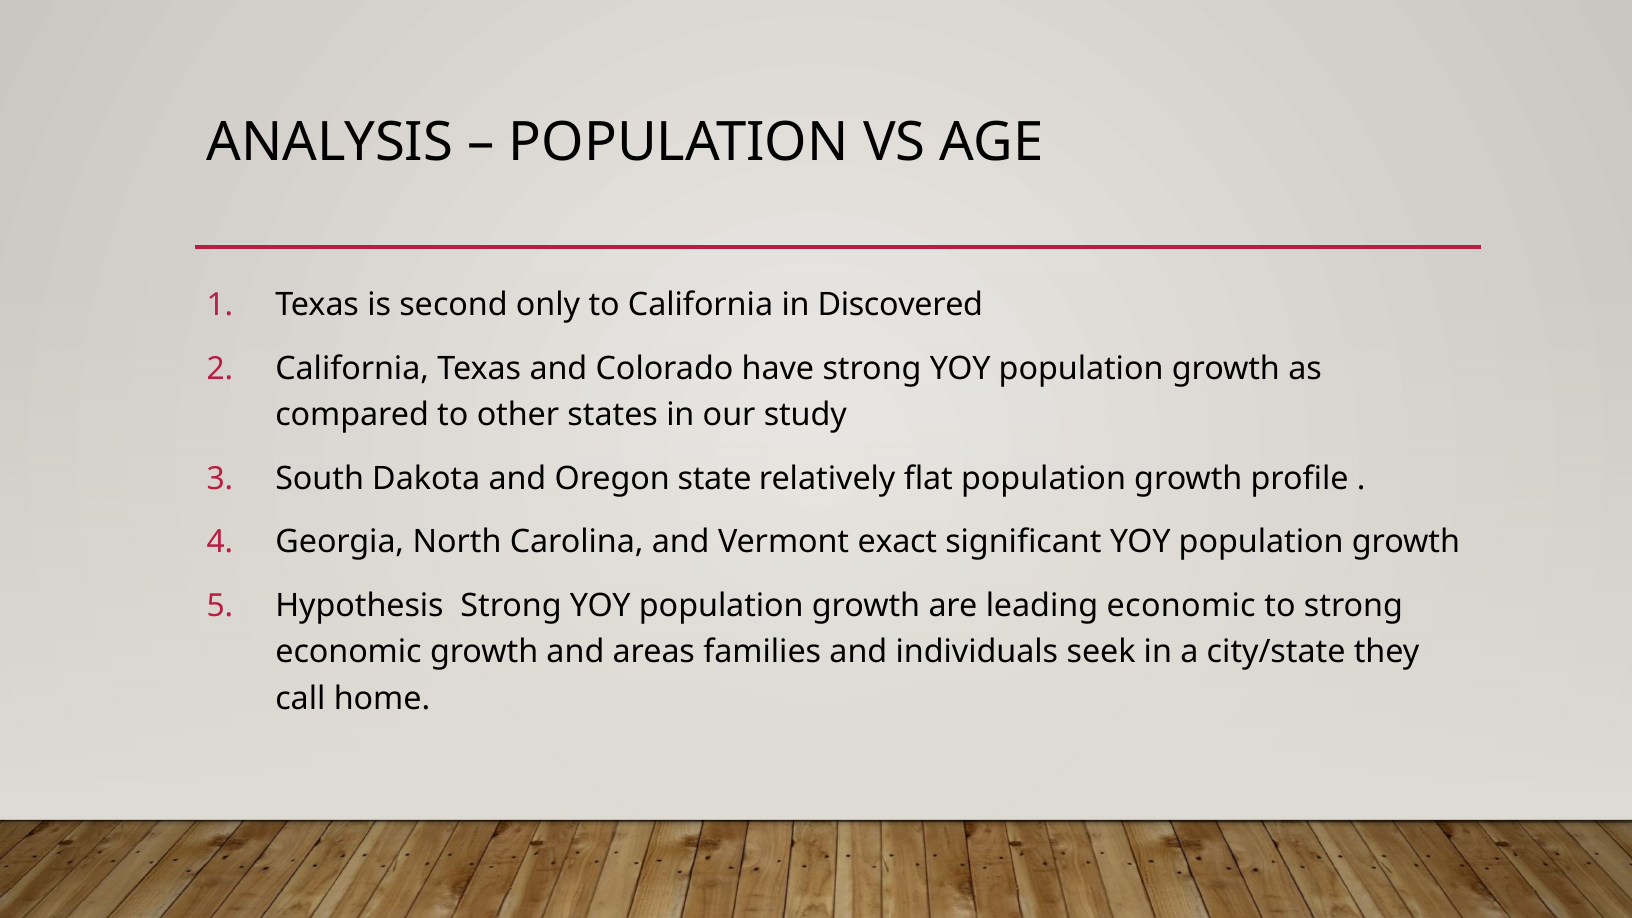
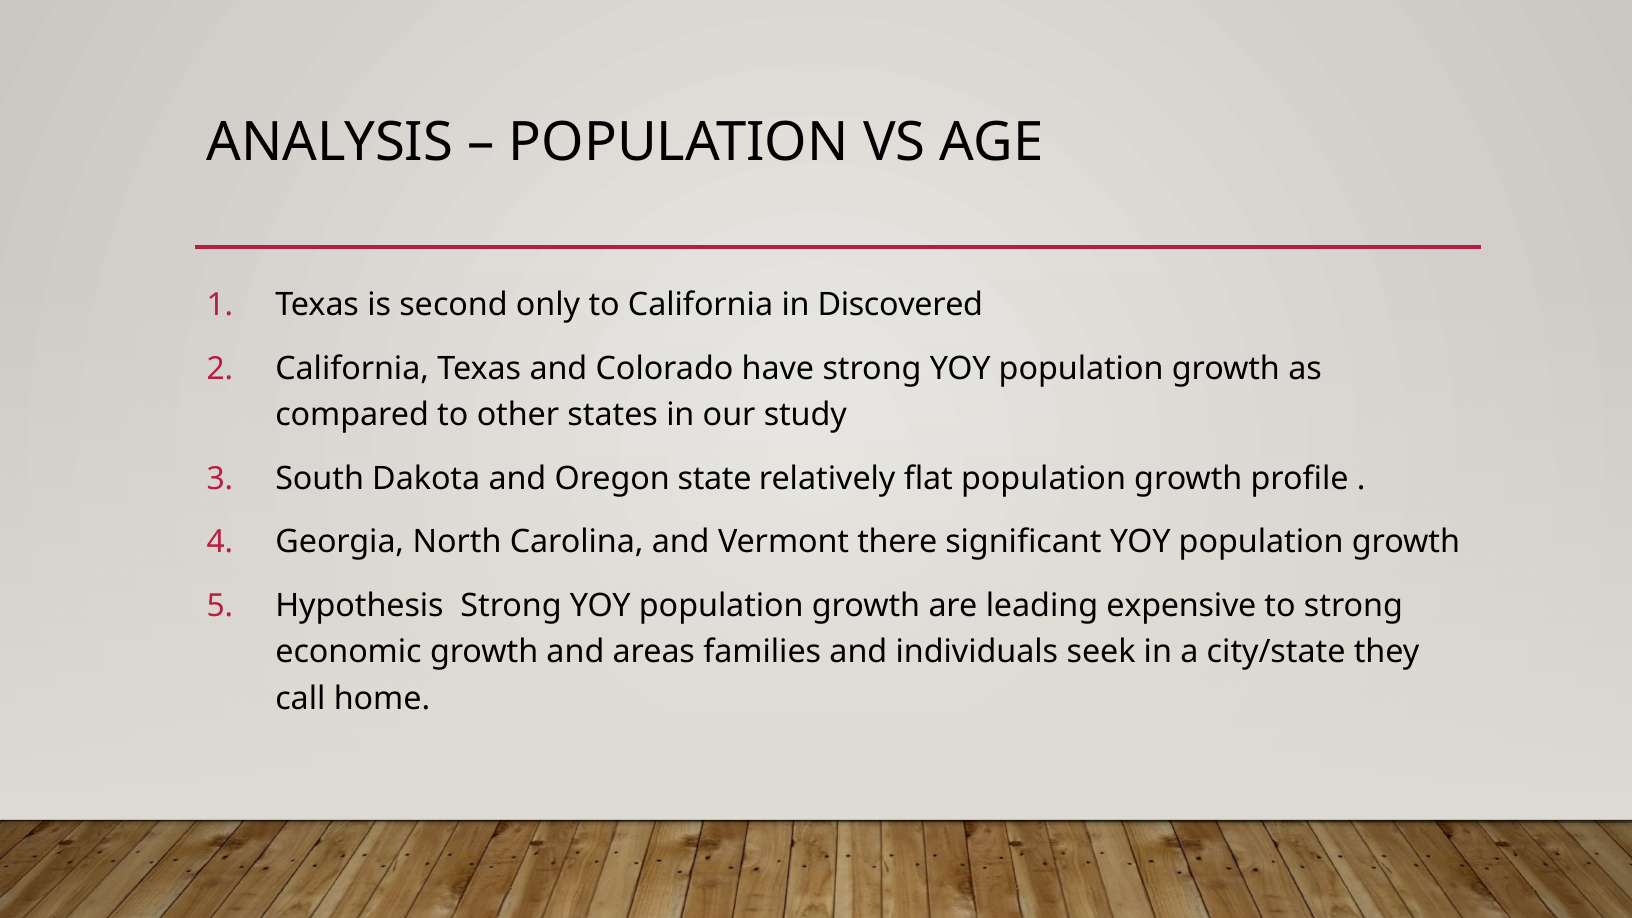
exact: exact -> there
leading economic: economic -> expensive
